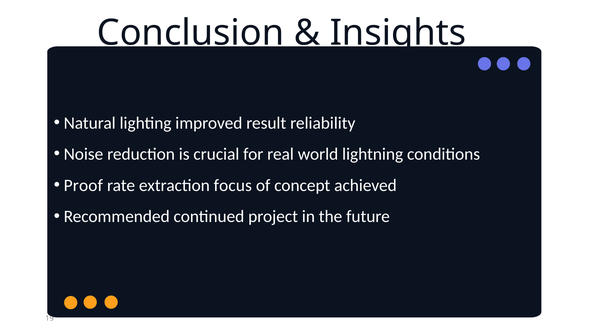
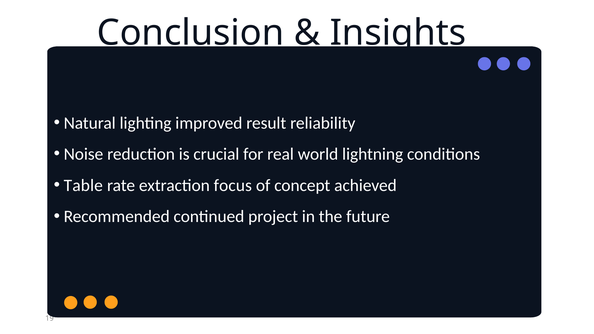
Proof: Proof -> Table
